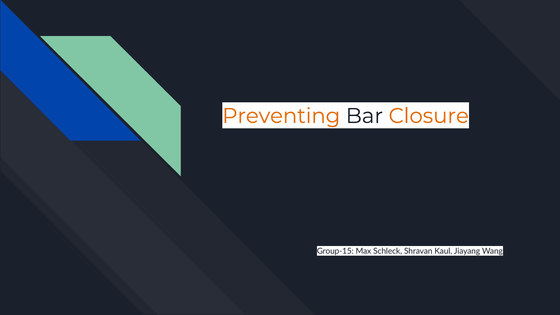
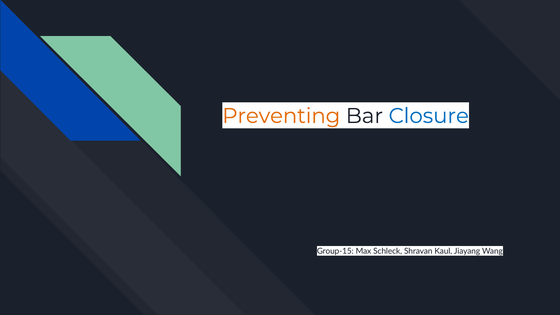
Closure colour: orange -> blue
